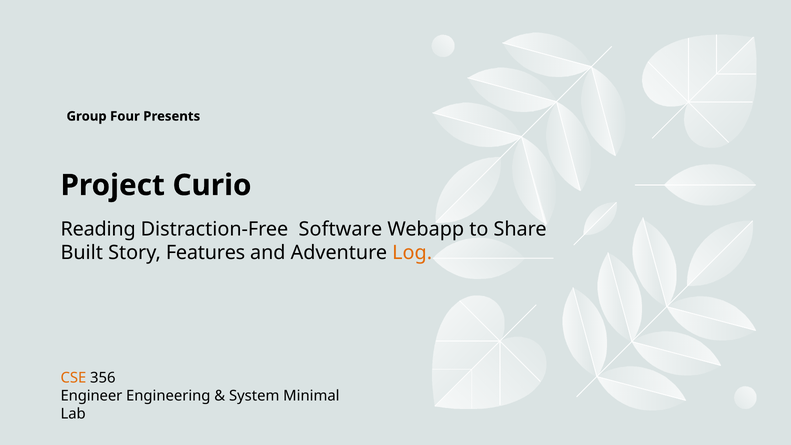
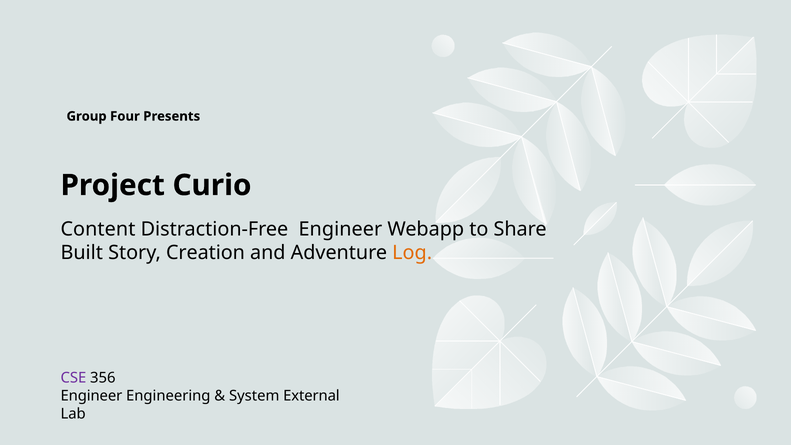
Reading: Reading -> Content
Distraction-Free Software: Software -> Engineer
Features: Features -> Creation
CSE colour: orange -> purple
Minimal: Minimal -> External
